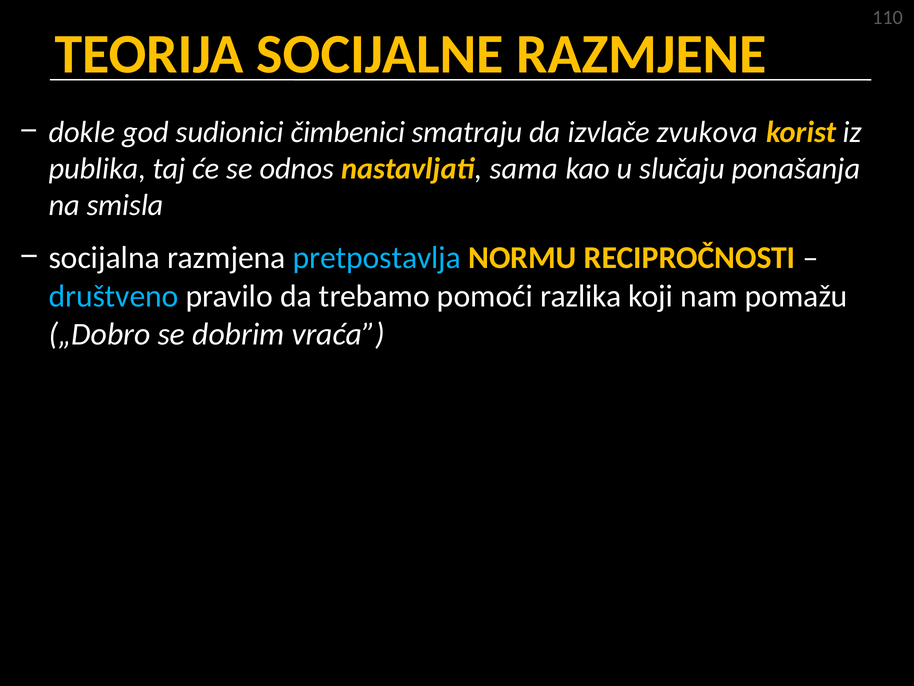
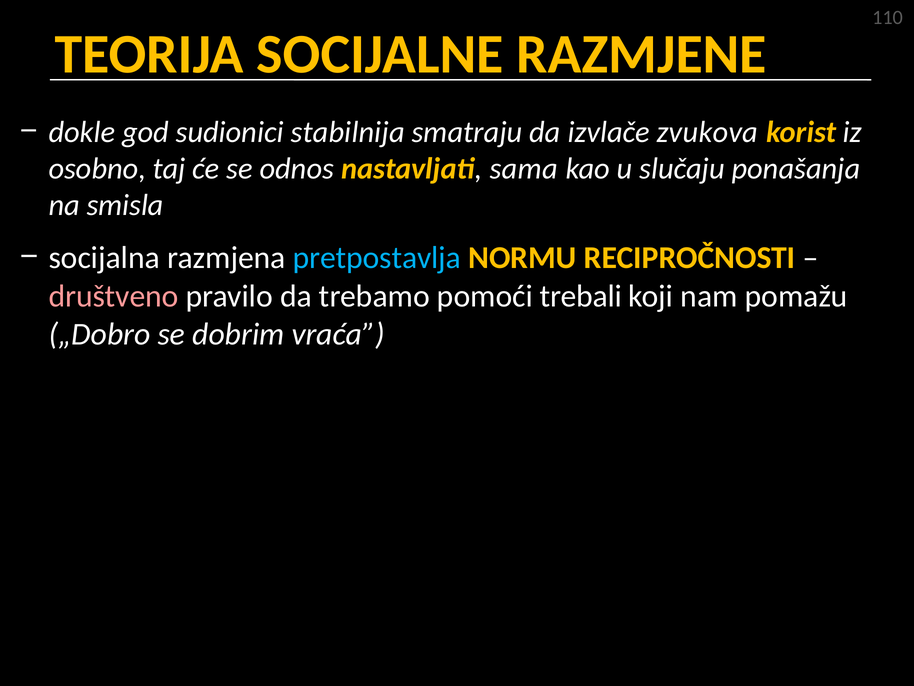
čimbenici: čimbenici -> stabilnija
publika: publika -> osobno
društveno colour: light blue -> pink
razlika: razlika -> trebali
